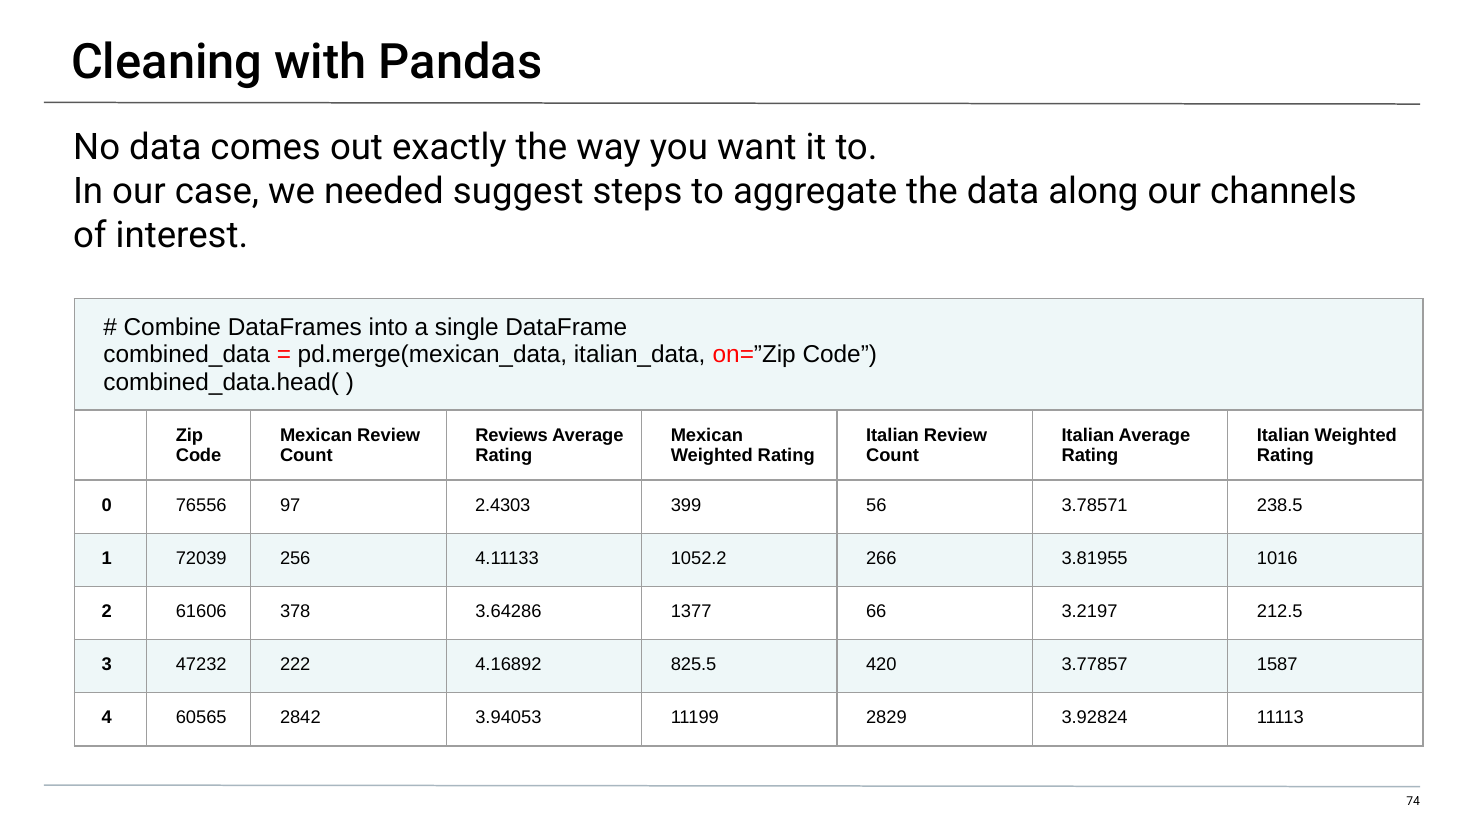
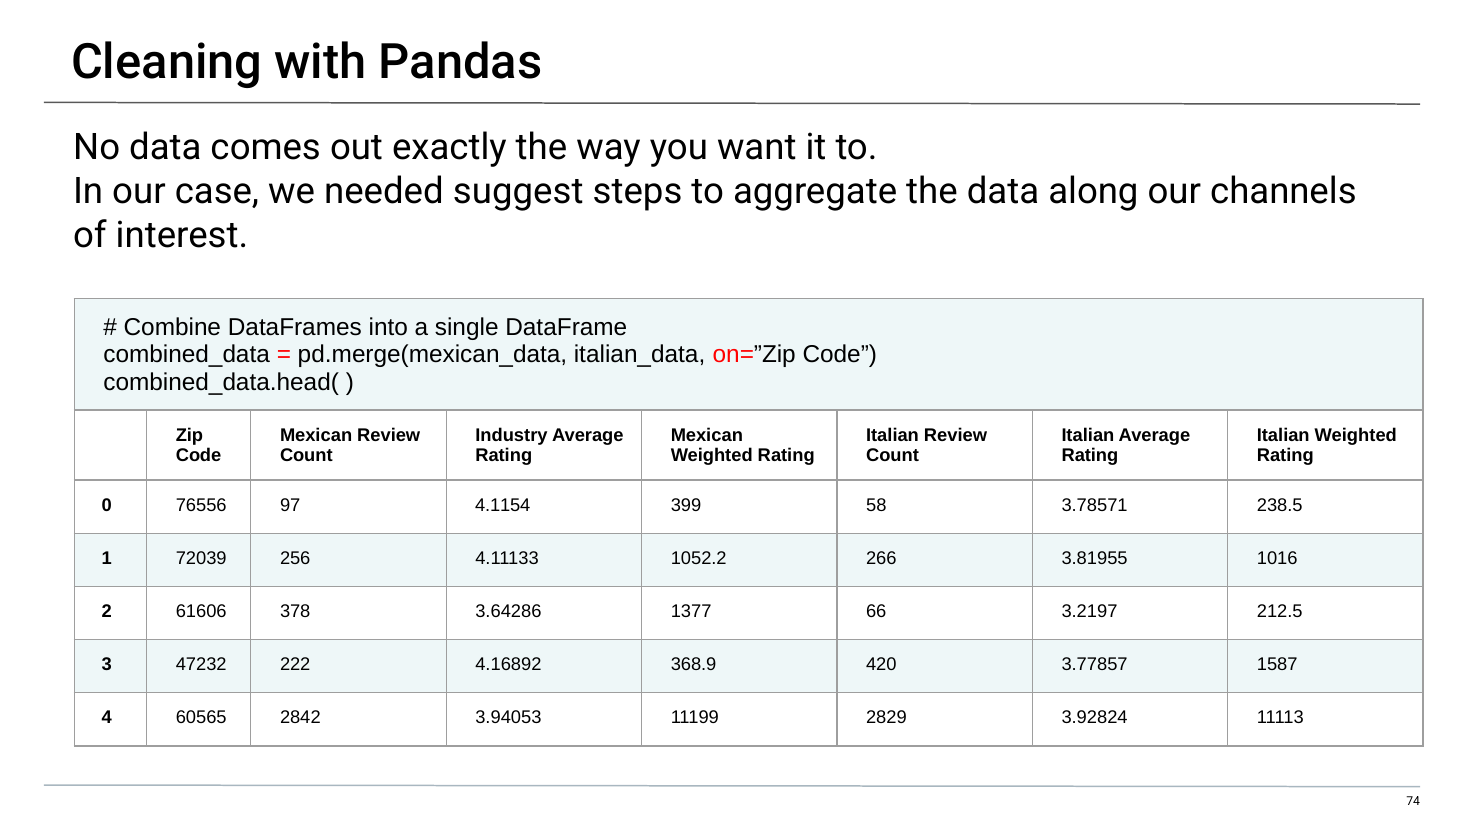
Reviews: Reviews -> Industry
2.4303: 2.4303 -> 4.1154
56: 56 -> 58
825.5: 825.5 -> 368.9
